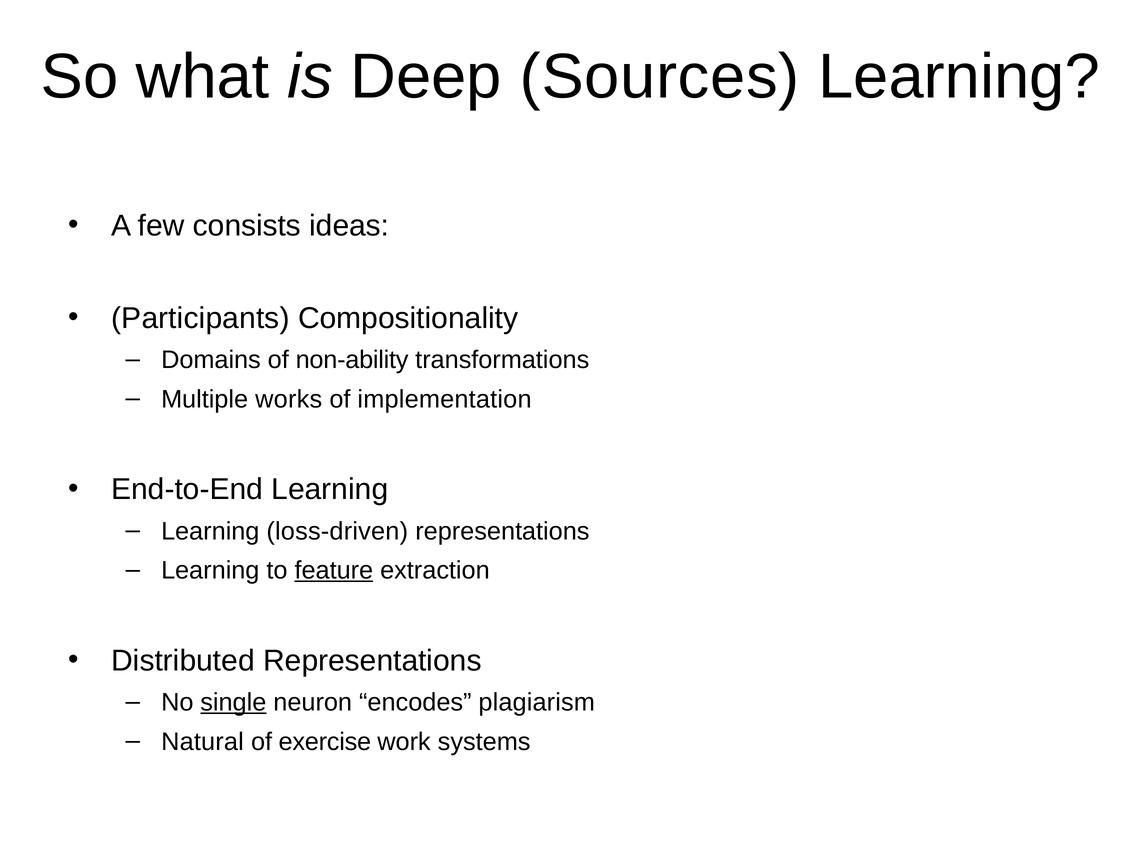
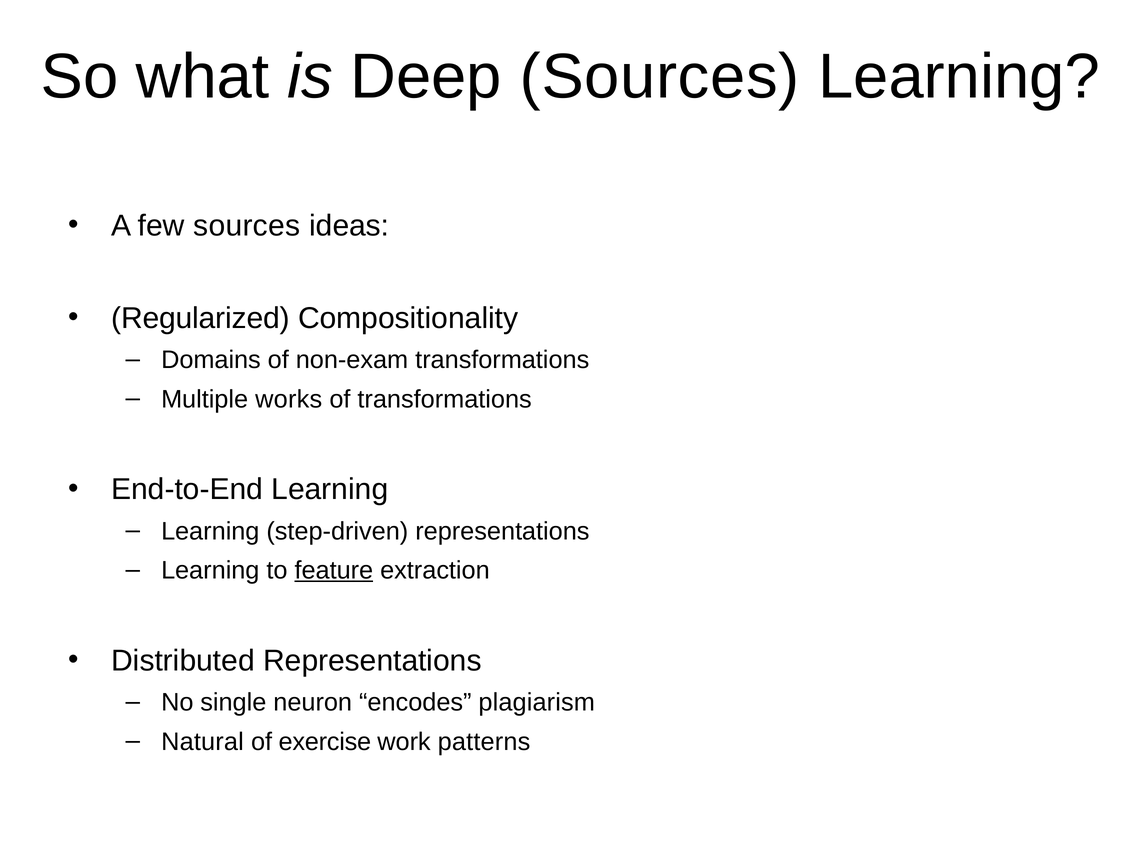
few consists: consists -> sources
Participants: Participants -> Regularized
non-ability: non-ability -> non-exam
of implementation: implementation -> transformations
loss-driven: loss-driven -> step-driven
single underline: present -> none
systems: systems -> patterns
